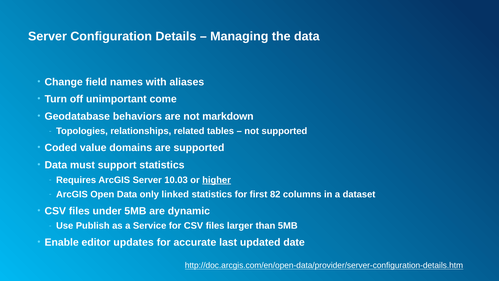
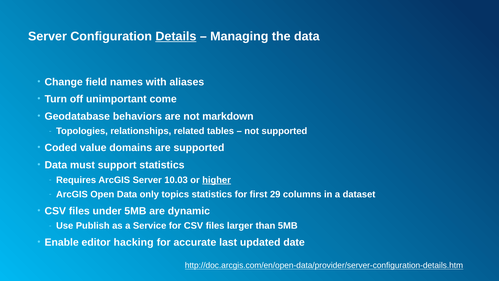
Details underline: none -> present
linked: linked -> topics
82: 82 -> 29
updates: updates -> hacking
